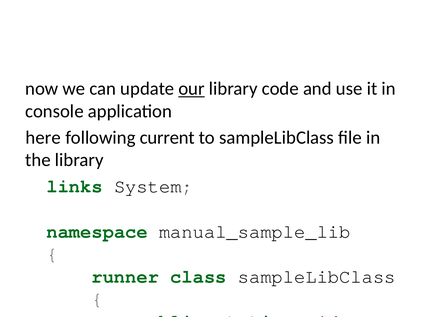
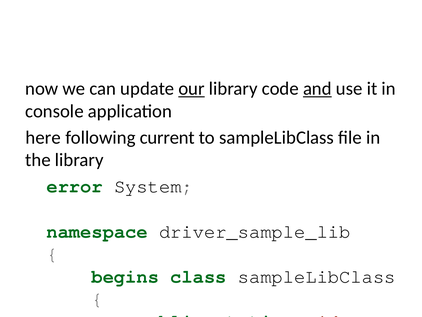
and underline: none -> present
links: links -> error
manual_sample_lib: manual_sample_lib -> driver_sample_lib
runner: runner -> begins
